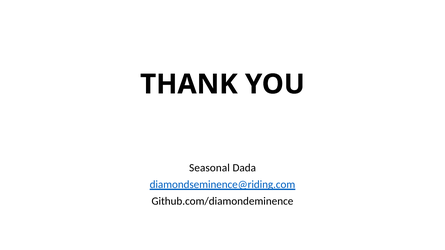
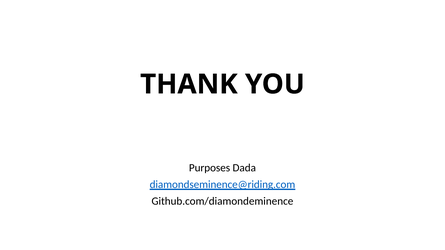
Seasonal: Seasonal -> Purposes
